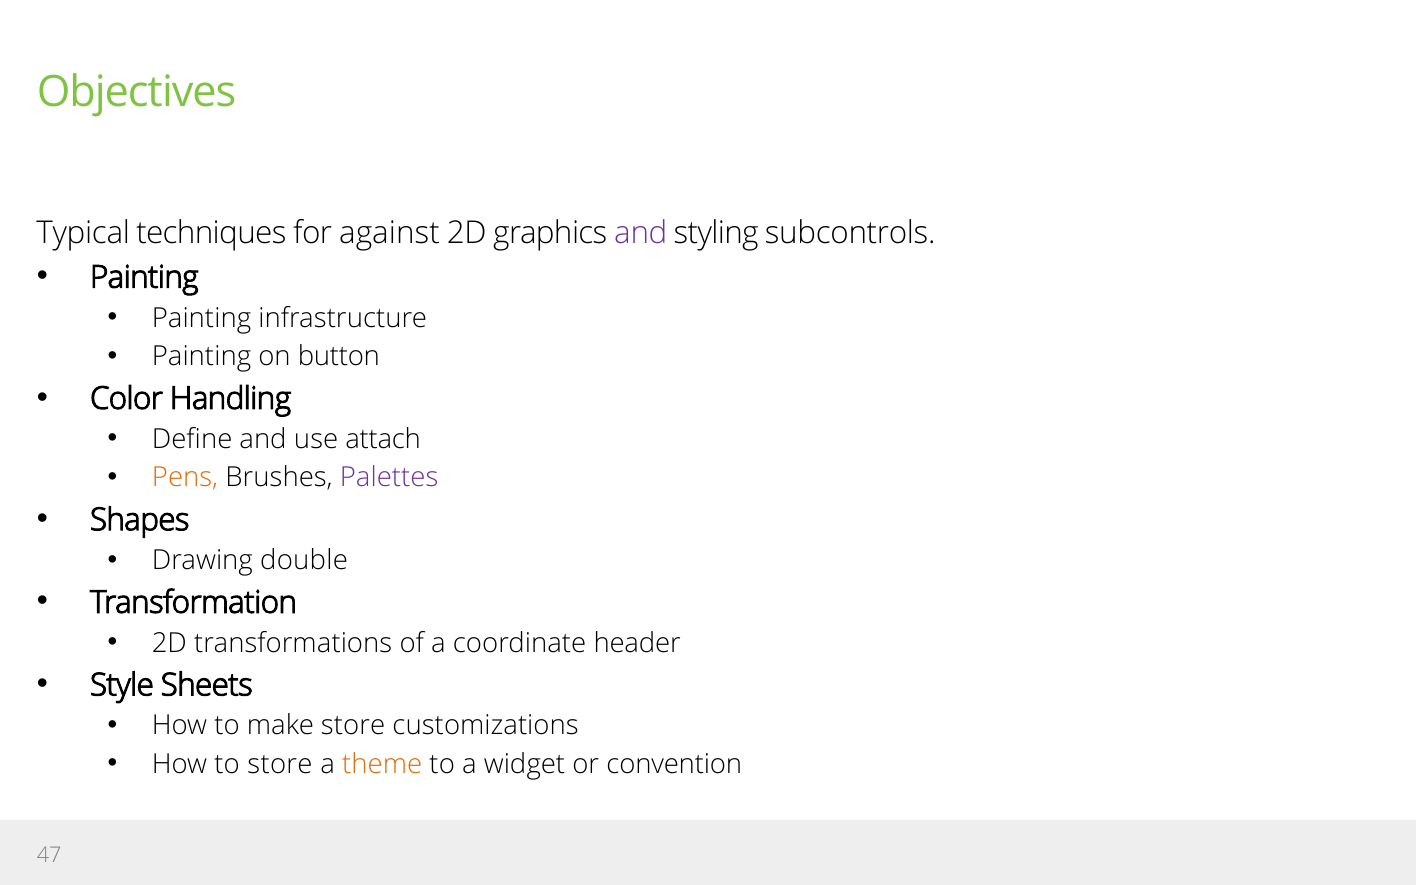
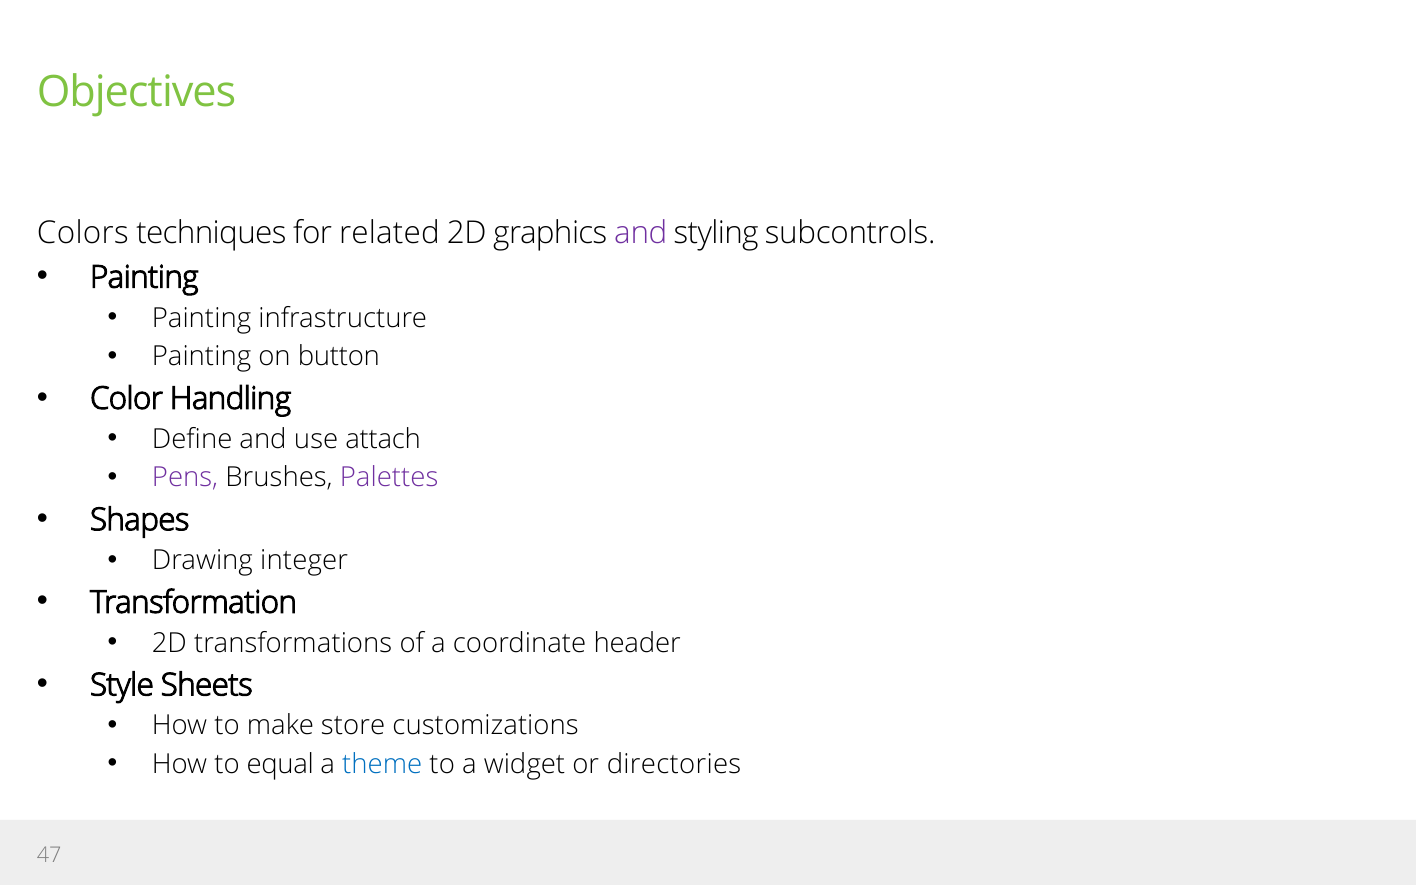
Typical: Typical -> Colors
against: against -> related
Pens colour: orange -> purple
double: double -> integer
to store: store -> equal
theme colour: orange -> blue
convention: convention -> directories
